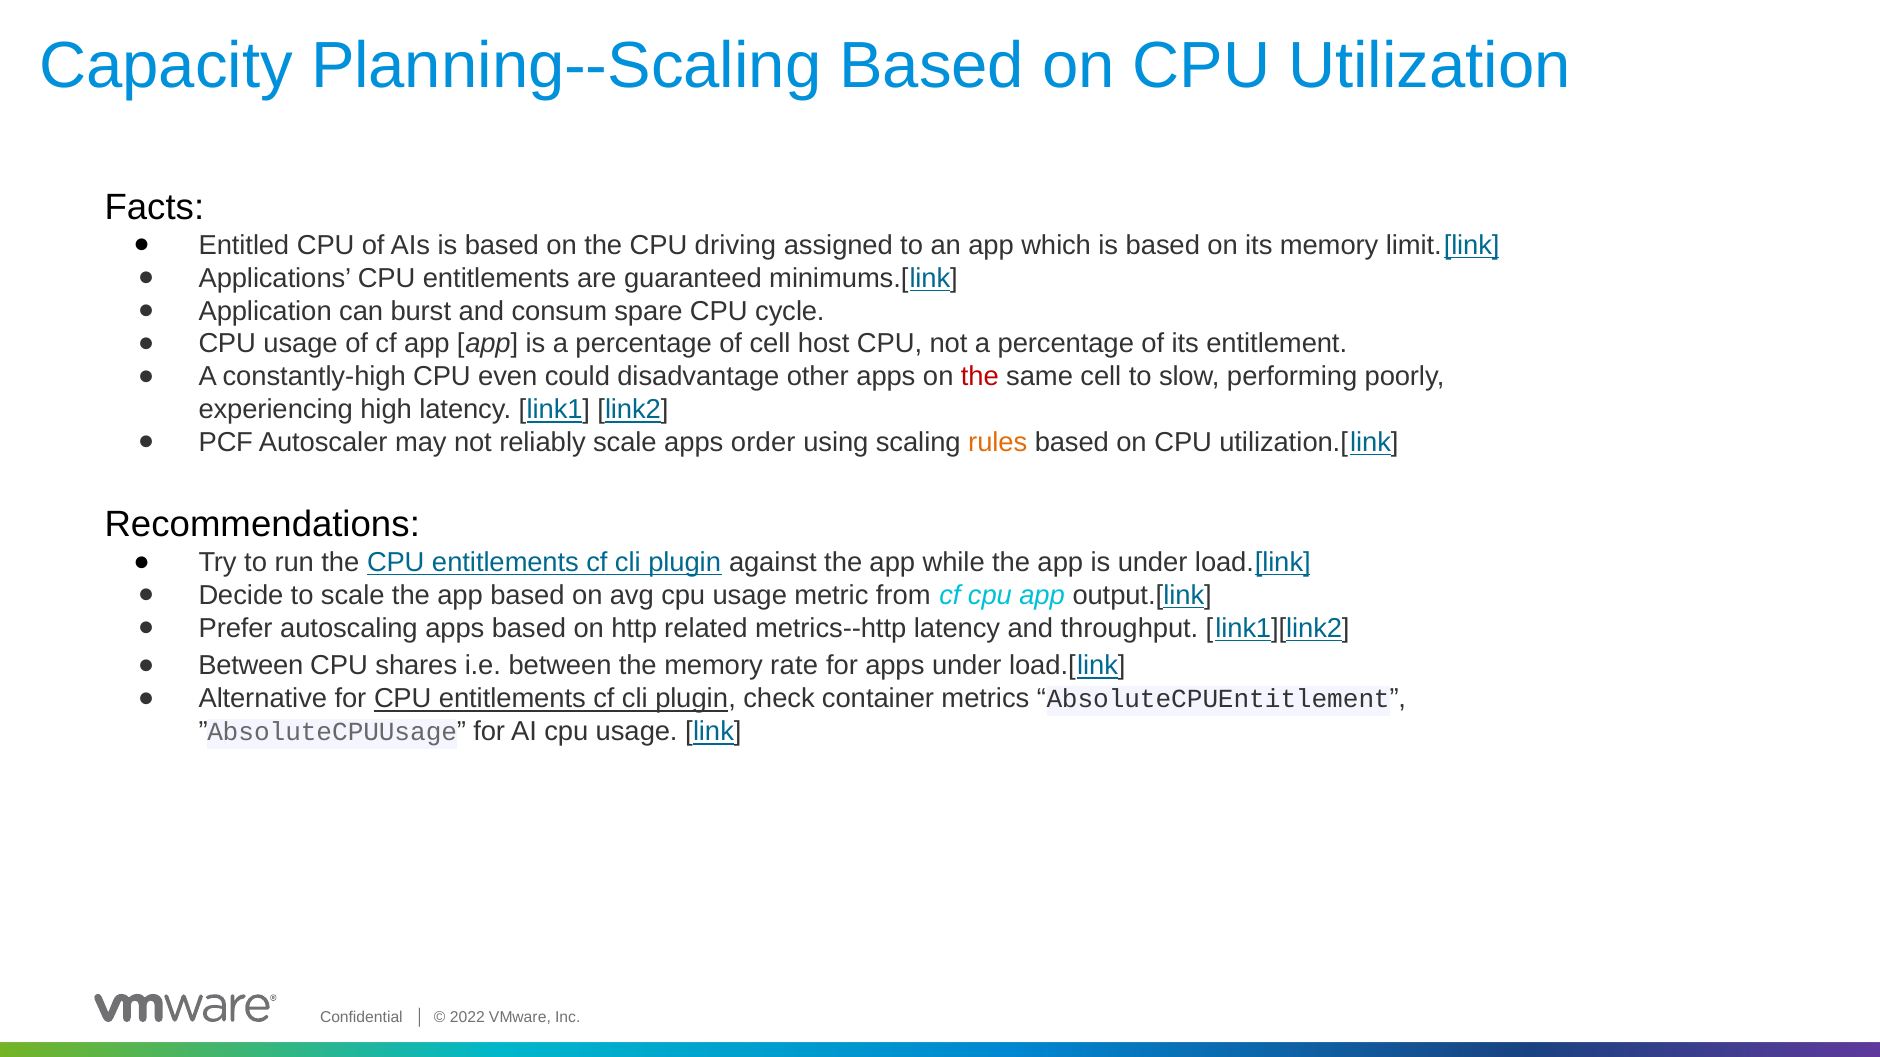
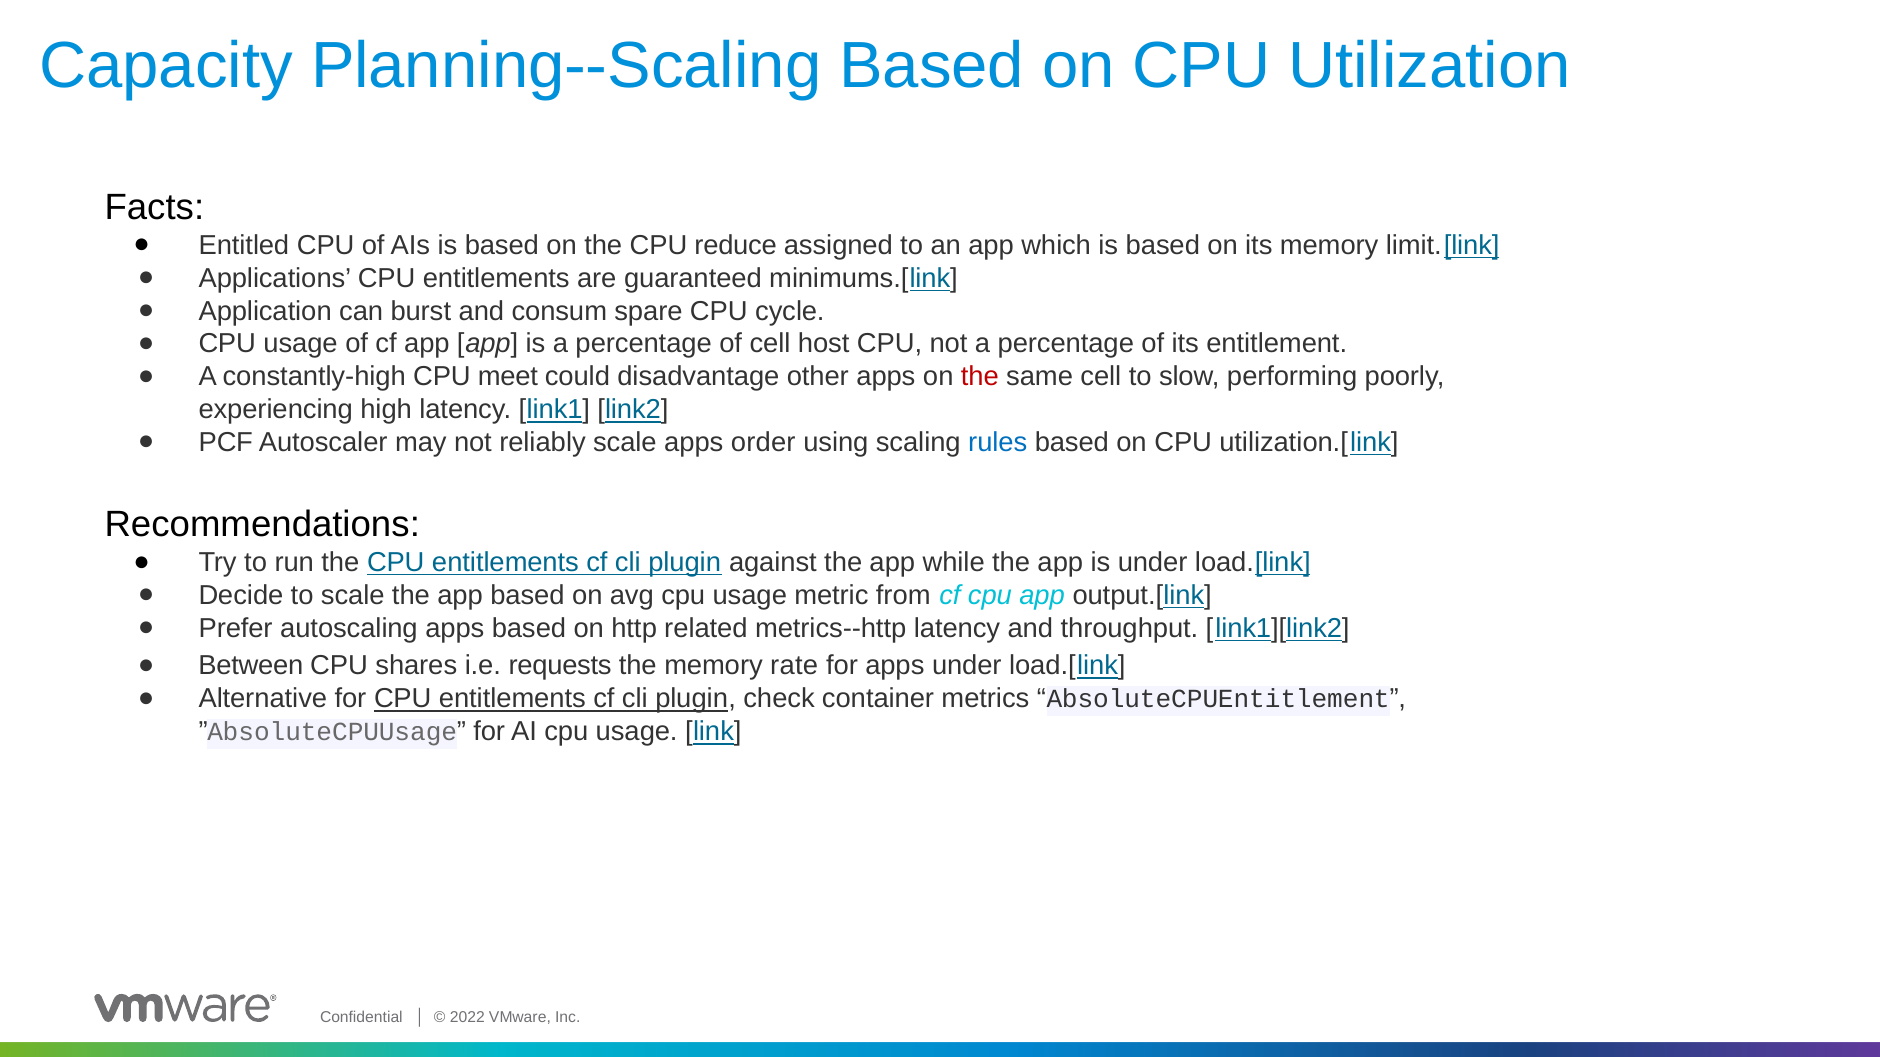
driving: driving -> reduce
even: even -> meet
rules colour: orange -> blue
i.e between: between -> requests
